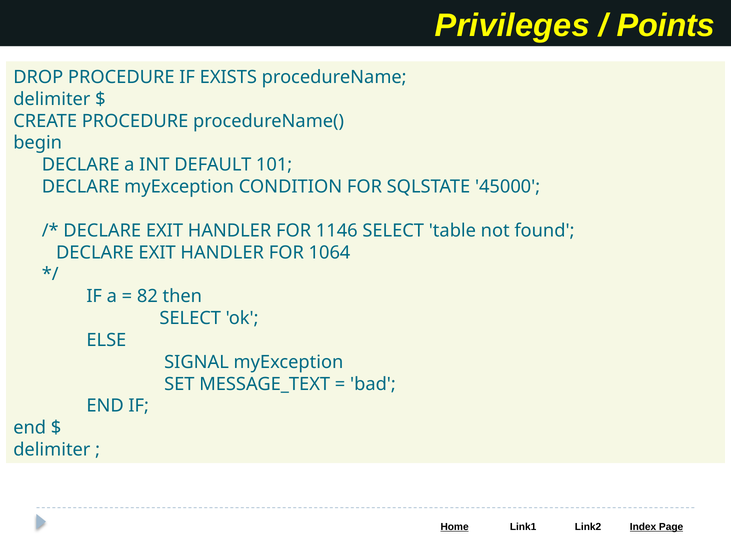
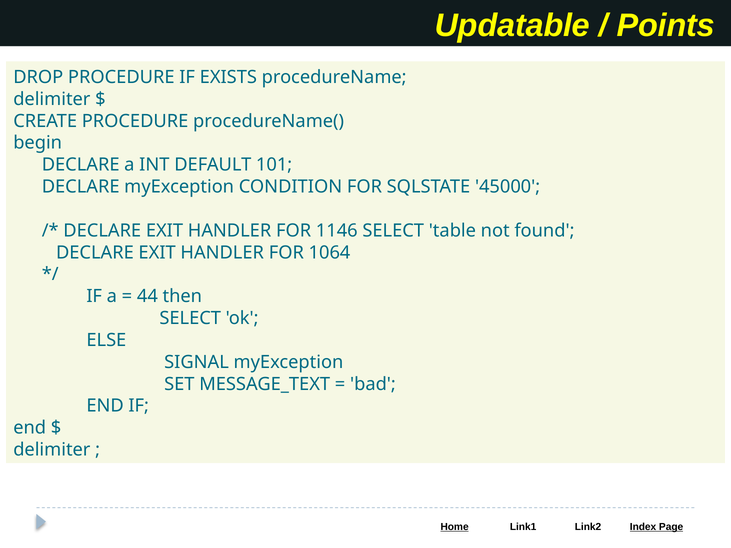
Privileges: Privileges -> Updatable
82: 82 -> 44
